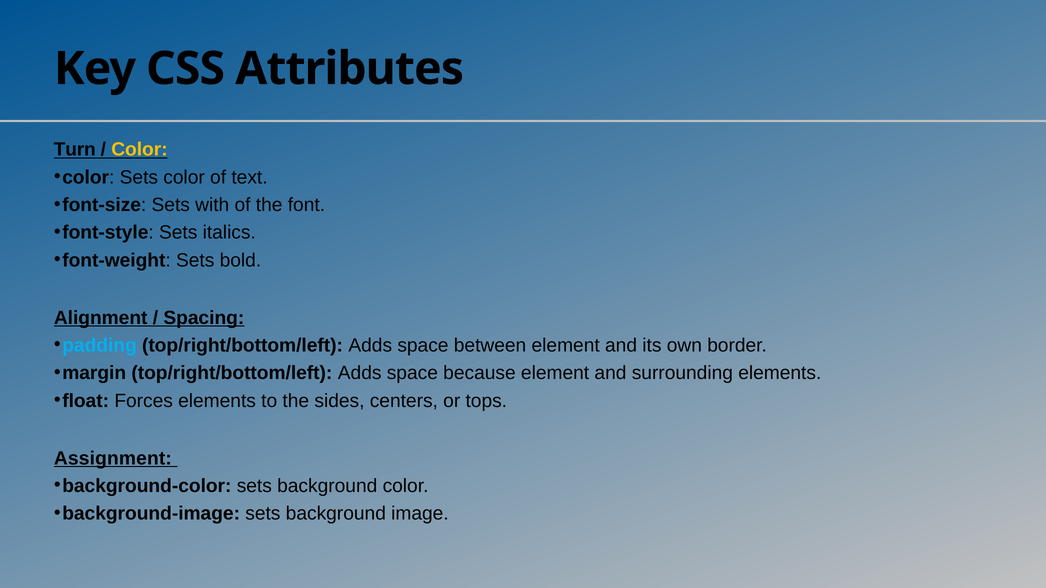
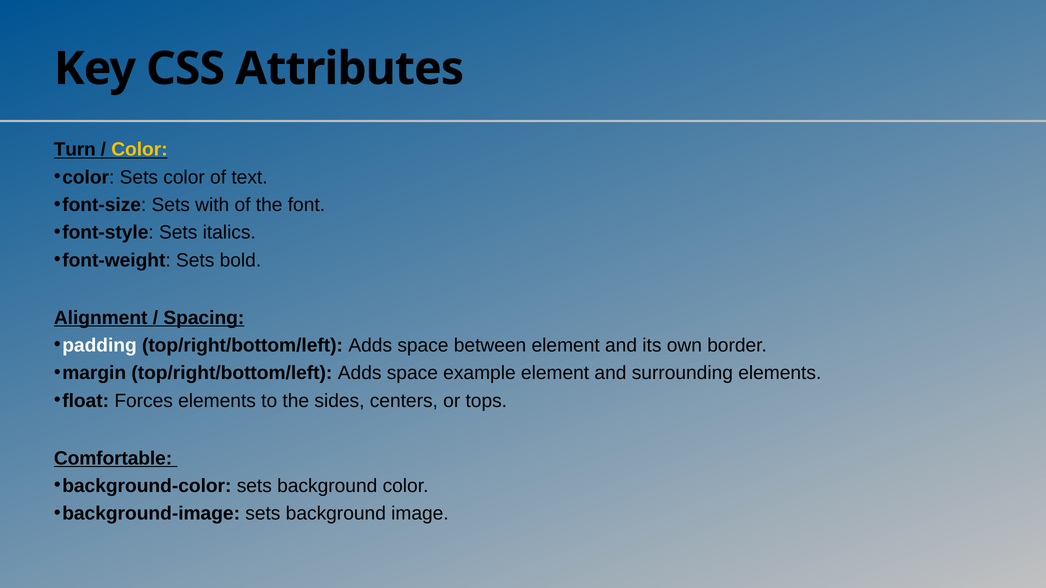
padding colour: light blue -> white
because: because -> example
Assignment: Assignment -> Comfortable
